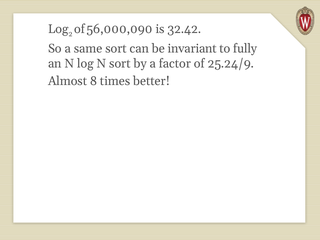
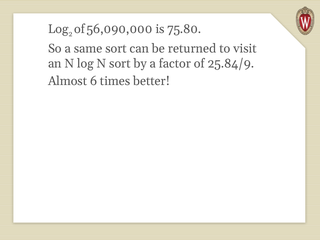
56,000,090: 56,000,090 -> 56,090,000
32.42: 32.42 -> 75.80
invariant: invariant -> returned
fully: fully -> visit
25.24/9: 25.24/9 -> 25.84/9
8: 8 -> 6
